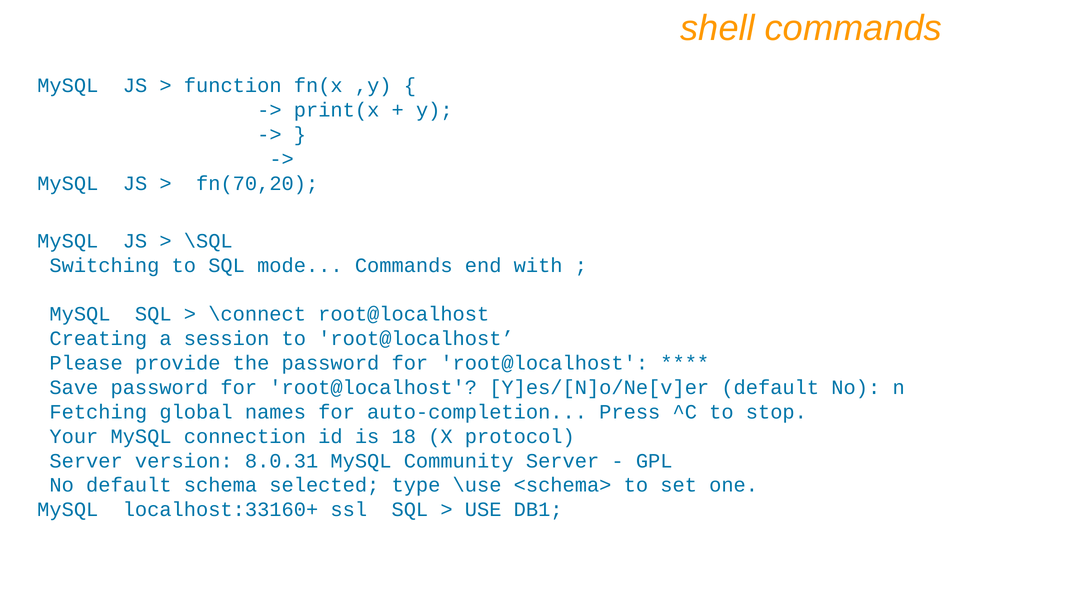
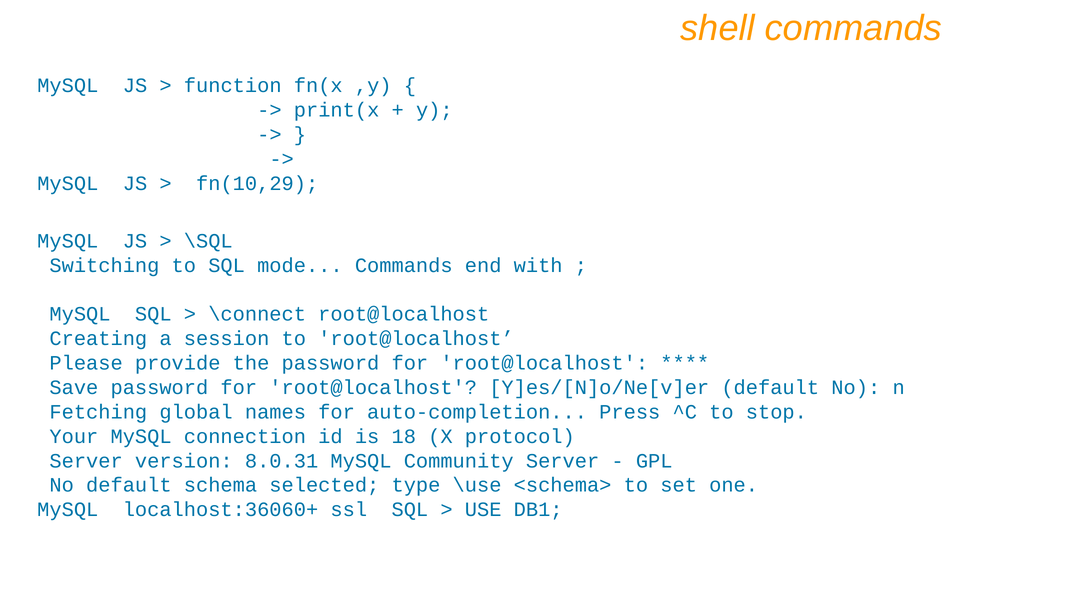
fn(70,20: fn(70,20 -> fn(10,29
localhost:33160+: localhost:33160+ -> localhost:36060+
